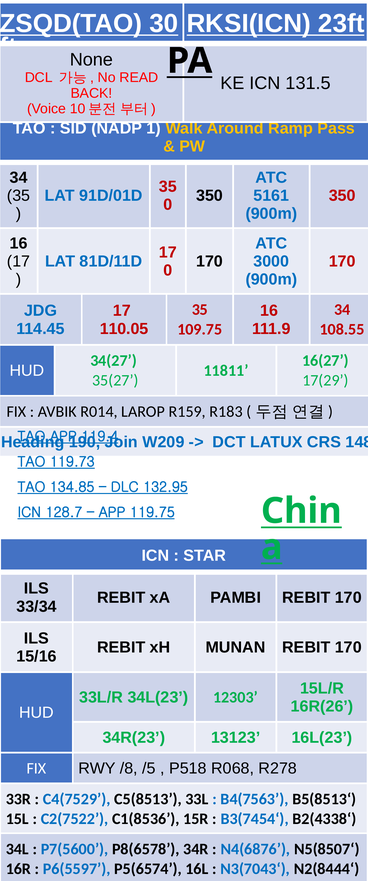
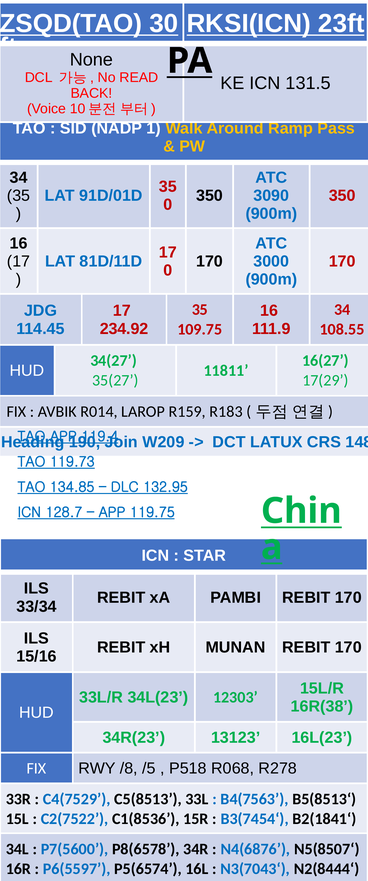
5161: 5161 -> 3090
110.05: 110.05 -> 234.92
16R(26: 16R(26 -> 16R(38
B2(4338‘: B2(4338‘ -> B2(1841‘
